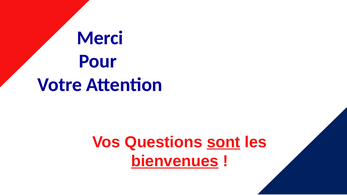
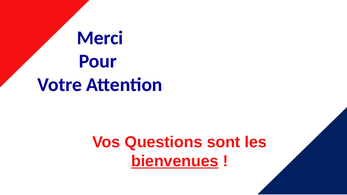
sont underline: present -> none
